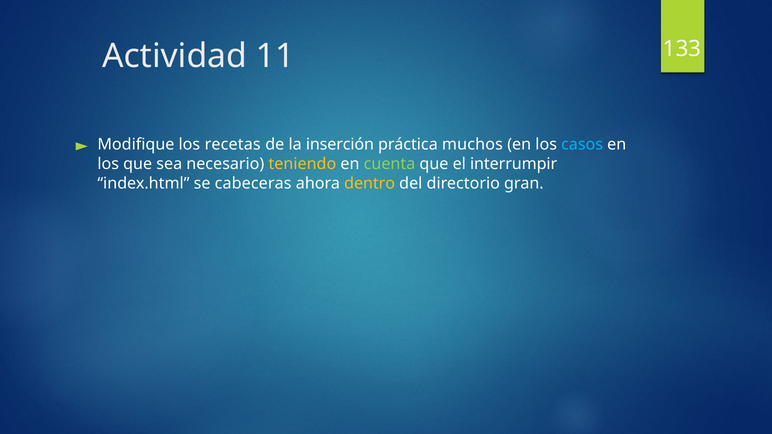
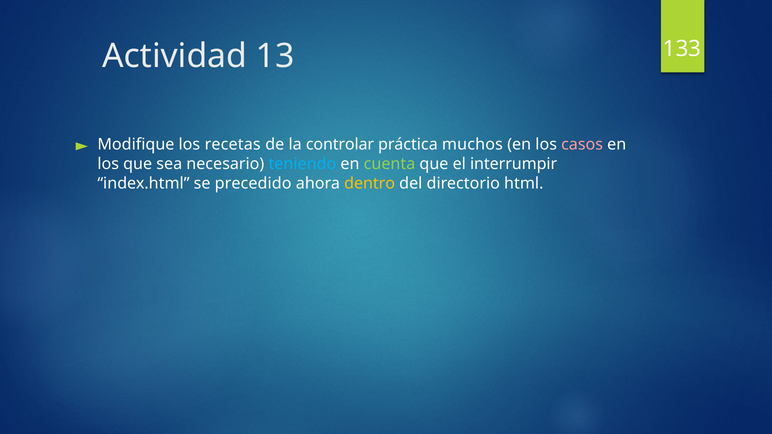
11: 11 -> 13
inserción: inserción -> controlar
casos colour: light blue -> pink
teniendo colour: yellow -> light blue
cabeceras: cabeceras -> precedido
gran: gran -> html
